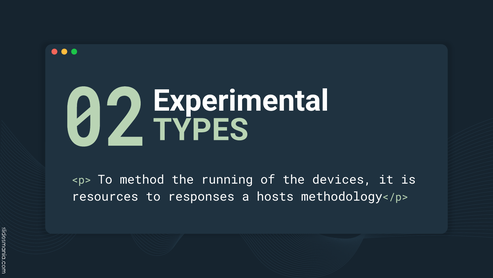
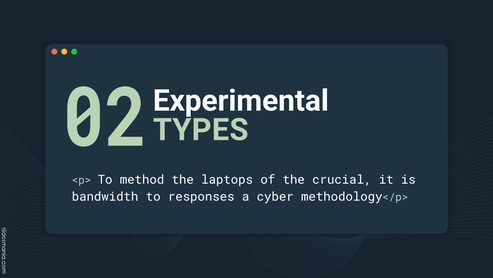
running: running -> laptops
devices: devices -> crucial
resources: resources -> bandwidth
hosts: hosts -> cyber
